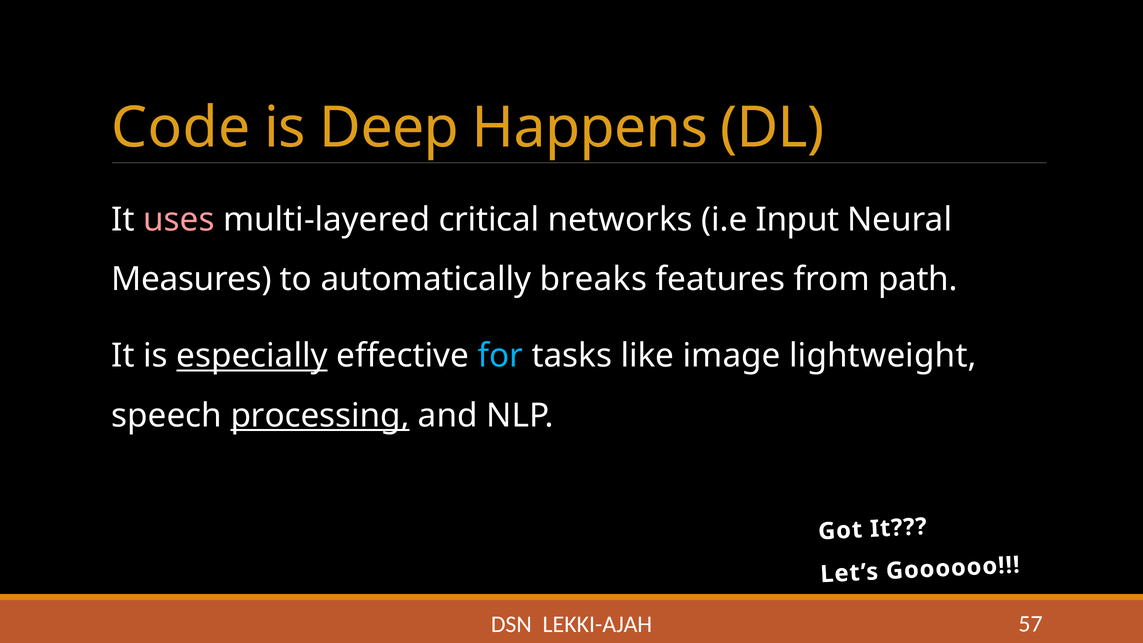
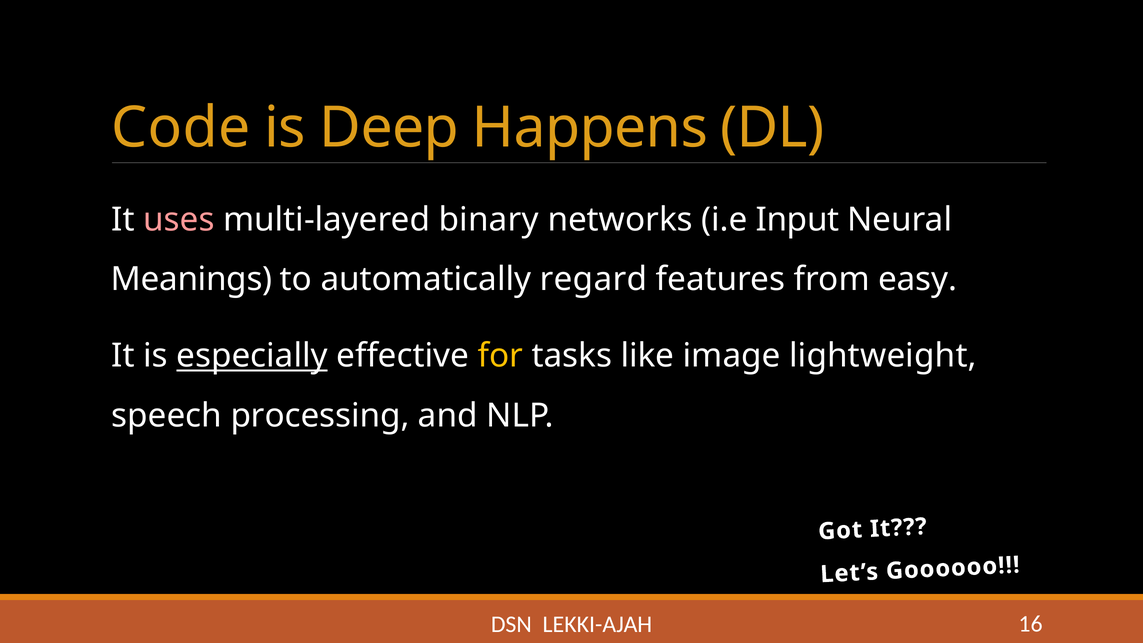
critical: critical -> binary
Measures: Measures -> Meanings
breaks: breaks -> regard
path: path -> easy
for colour: light blue -> yellow
processing underline: present -> none
57: 57 -> 16
